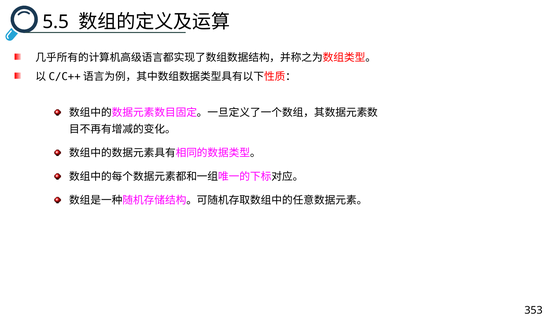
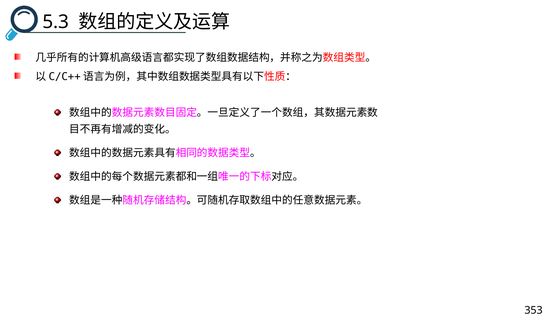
5.5: 5.5 -> 5.3
